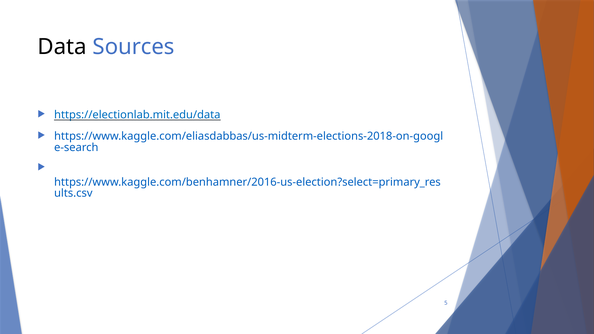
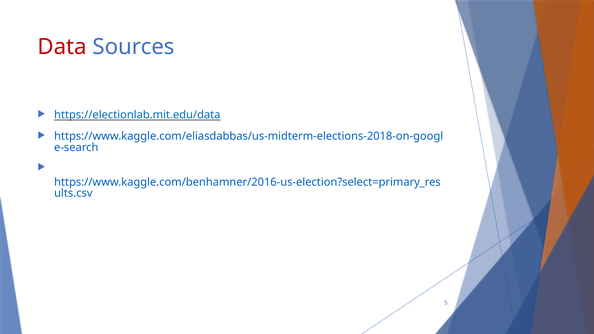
Data colour: black -> red
